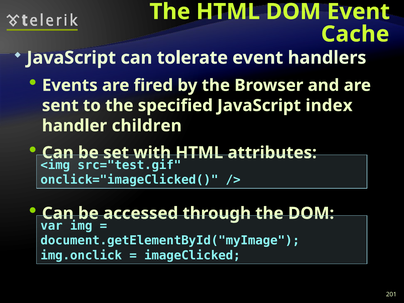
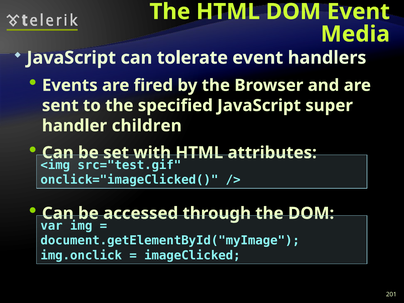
Cache: Cache -> Media
index: index -> super
